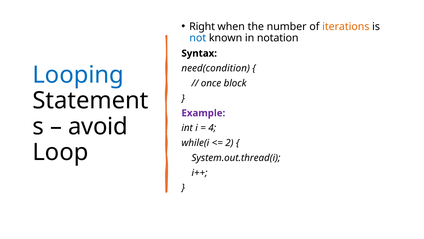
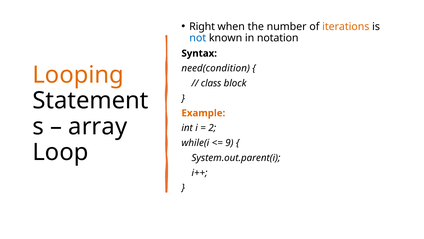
Looping colour: blue -> orange
once: once -> class
Example colour: purple -> orange
avoid: avoid -> array
4: 4 -> 2
2: 2 -> 9
System.out.thread(i: System.out.thread(i -> System.out.parent(i
